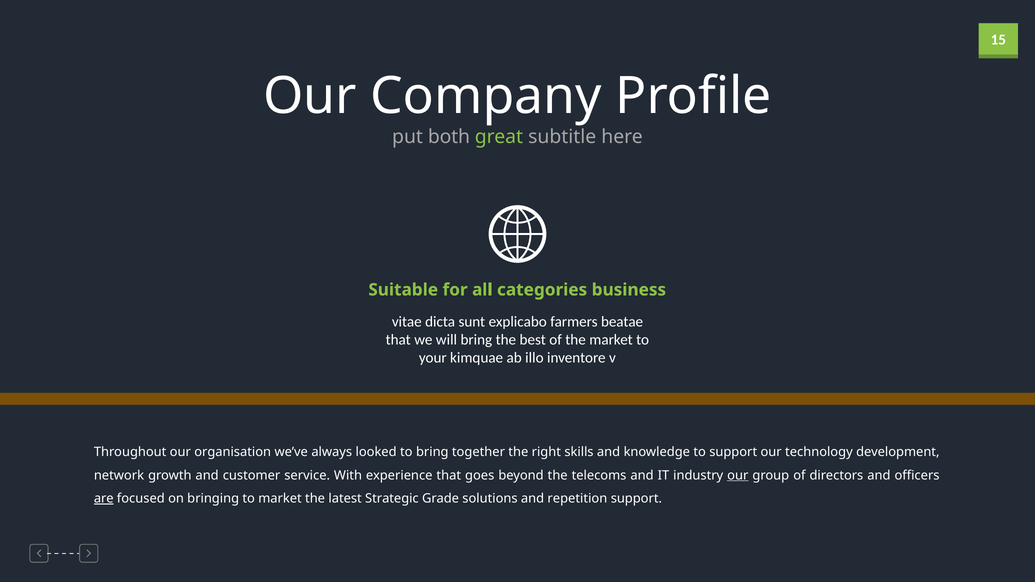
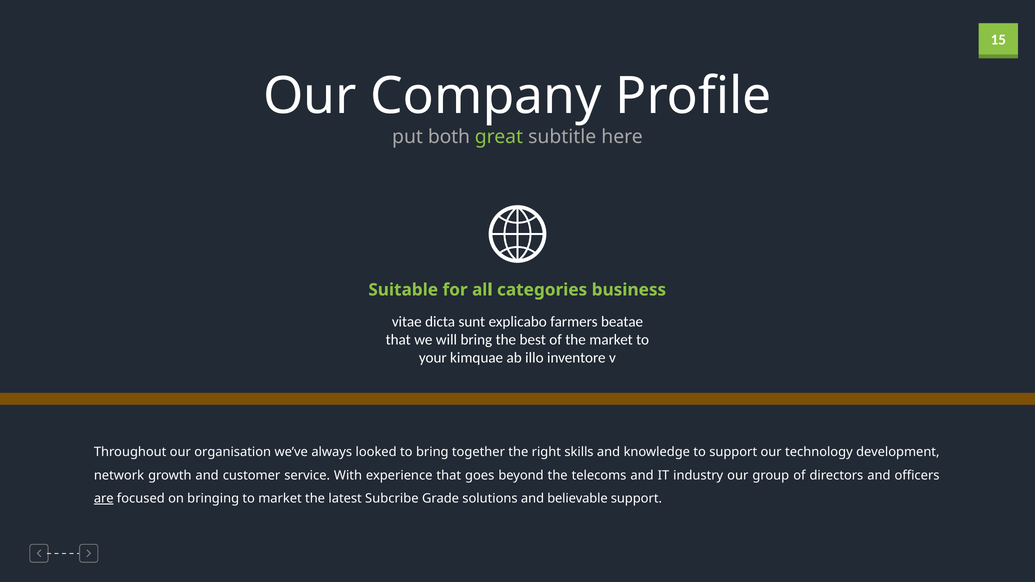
our at (738, 475) underline: present -> none
Strategic: Strategic -> Subcribe
repetition: repetition -> believable
